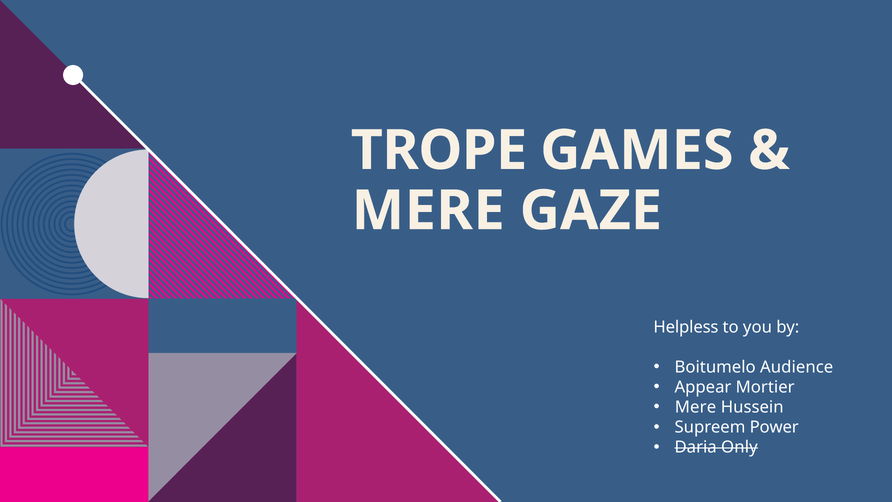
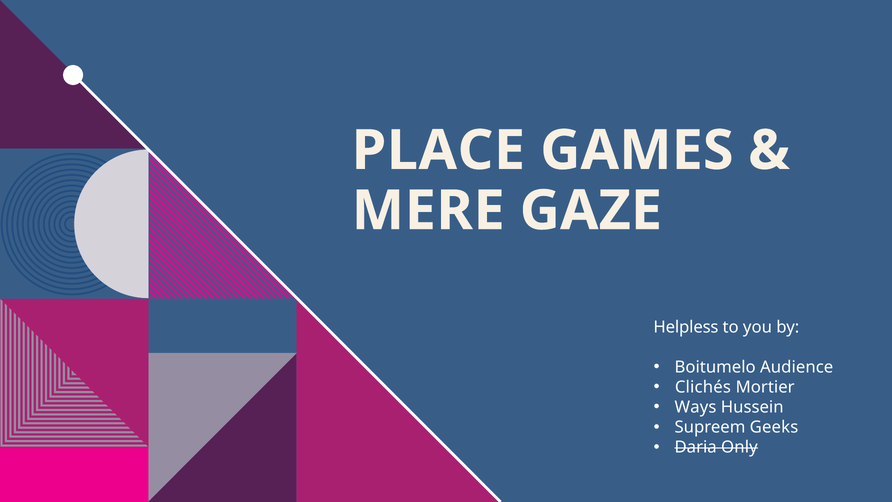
TROPE: TROPE -> PLACE
Appear: Appear -> Clichés
Mere at (696, 407): Mere -> Ways
Power: Power -> Geeks
